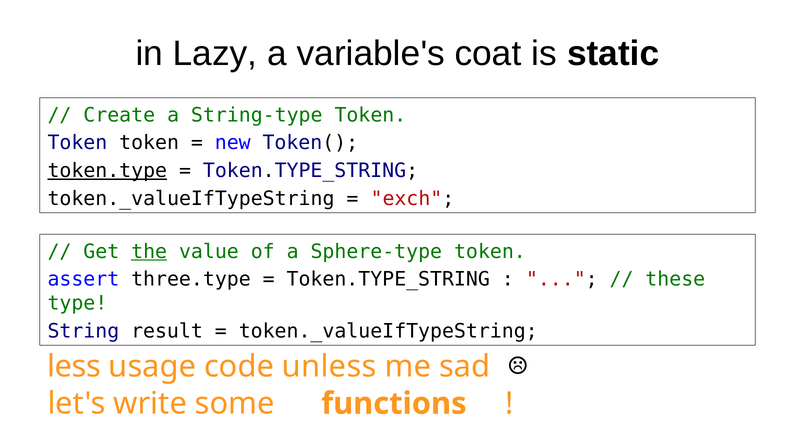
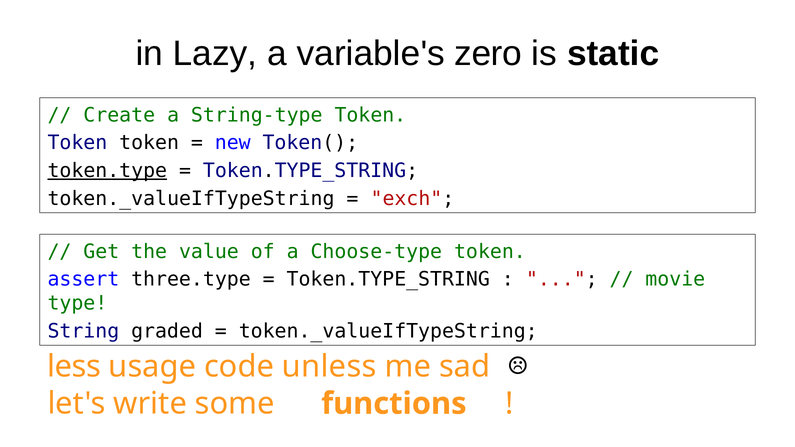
coat: coat -> zero
the underline: present -> none
Sphere-type: Sphere-type -> Choose-type
these: these -> movie
result: result -> graded
